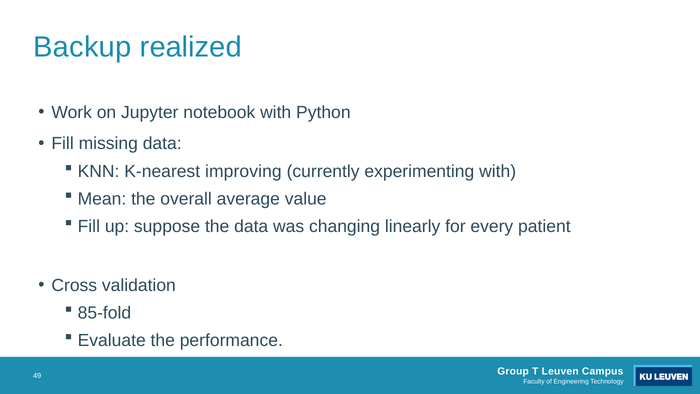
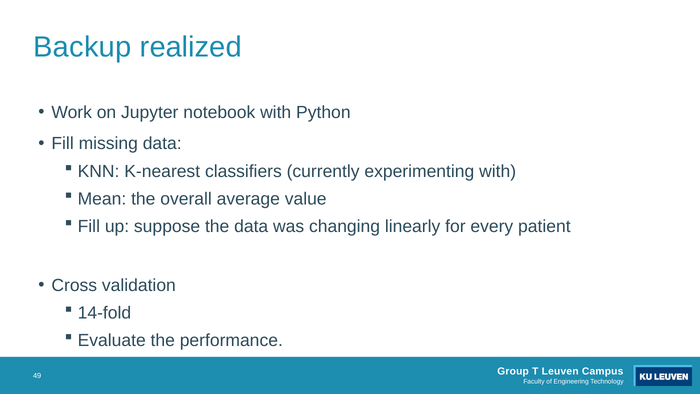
improving: improving -> classifiers
85-fold: 85-fold -> 14-fold
